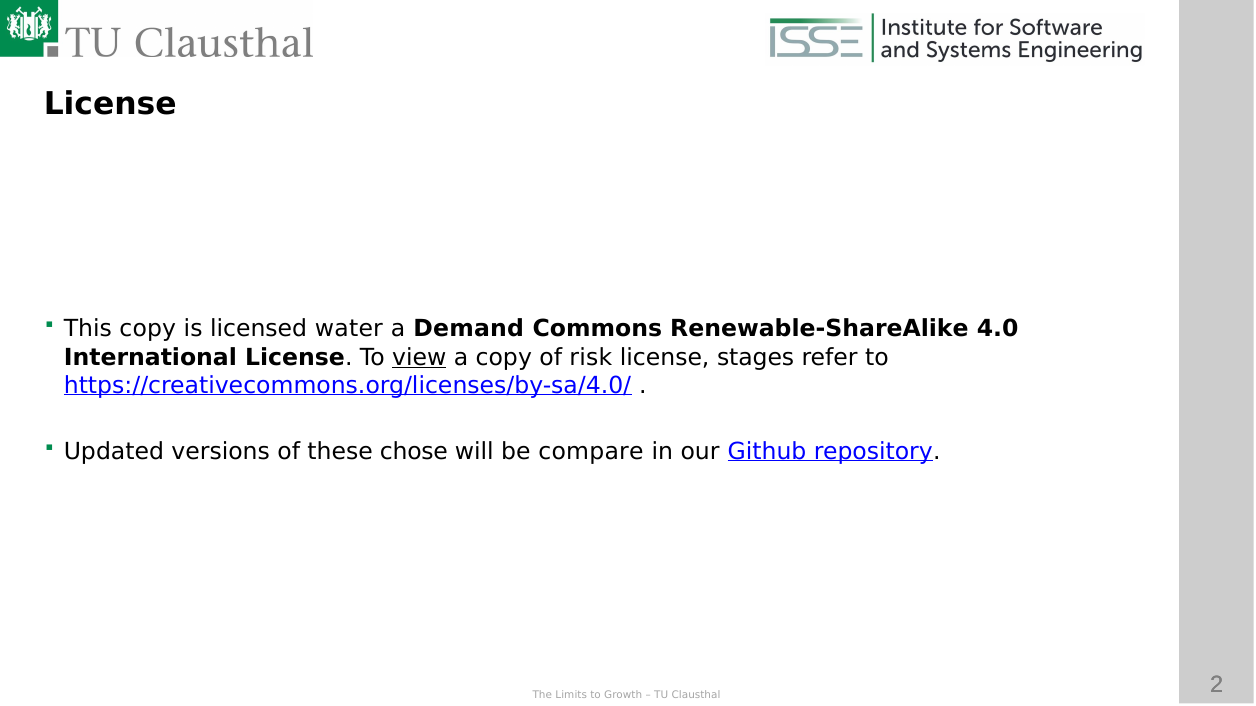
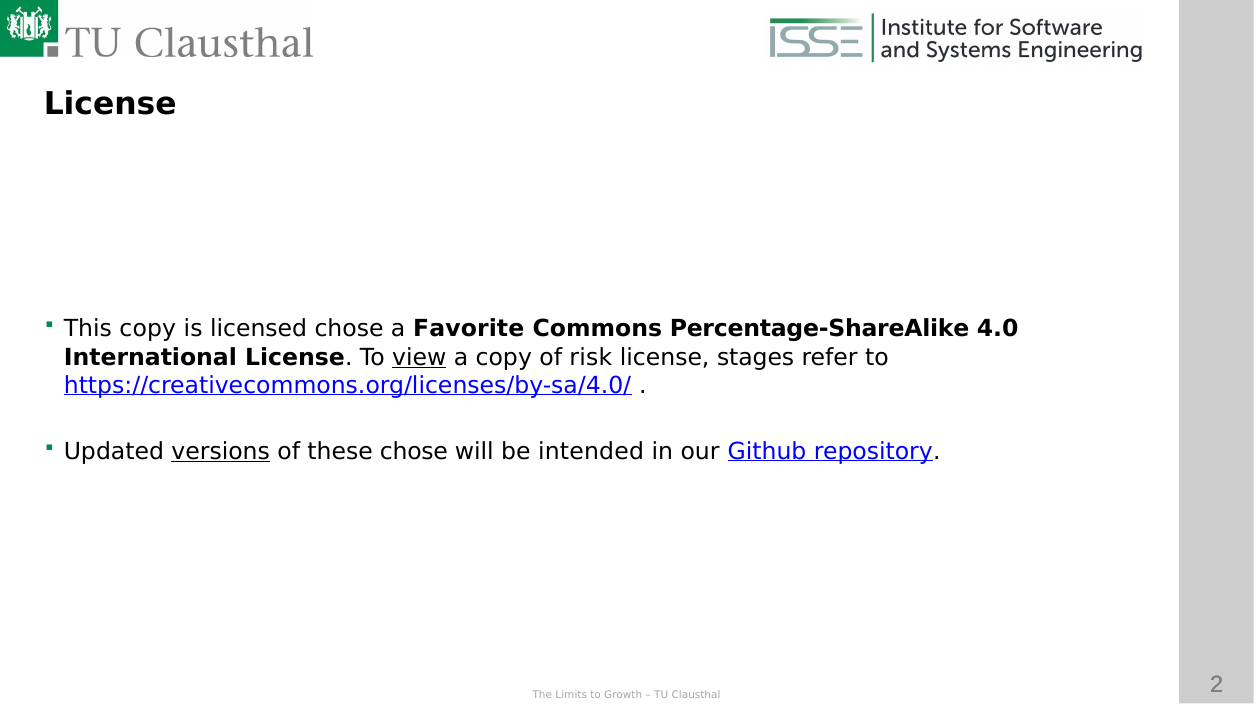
licensed water: water -> chose
Demand: Demand -> Favorite
Renewable-ShareAlike: Renewable-ShareAlike -> Percentage-ShareAlike
versions underline: none -> present
compare: compare -> intended
